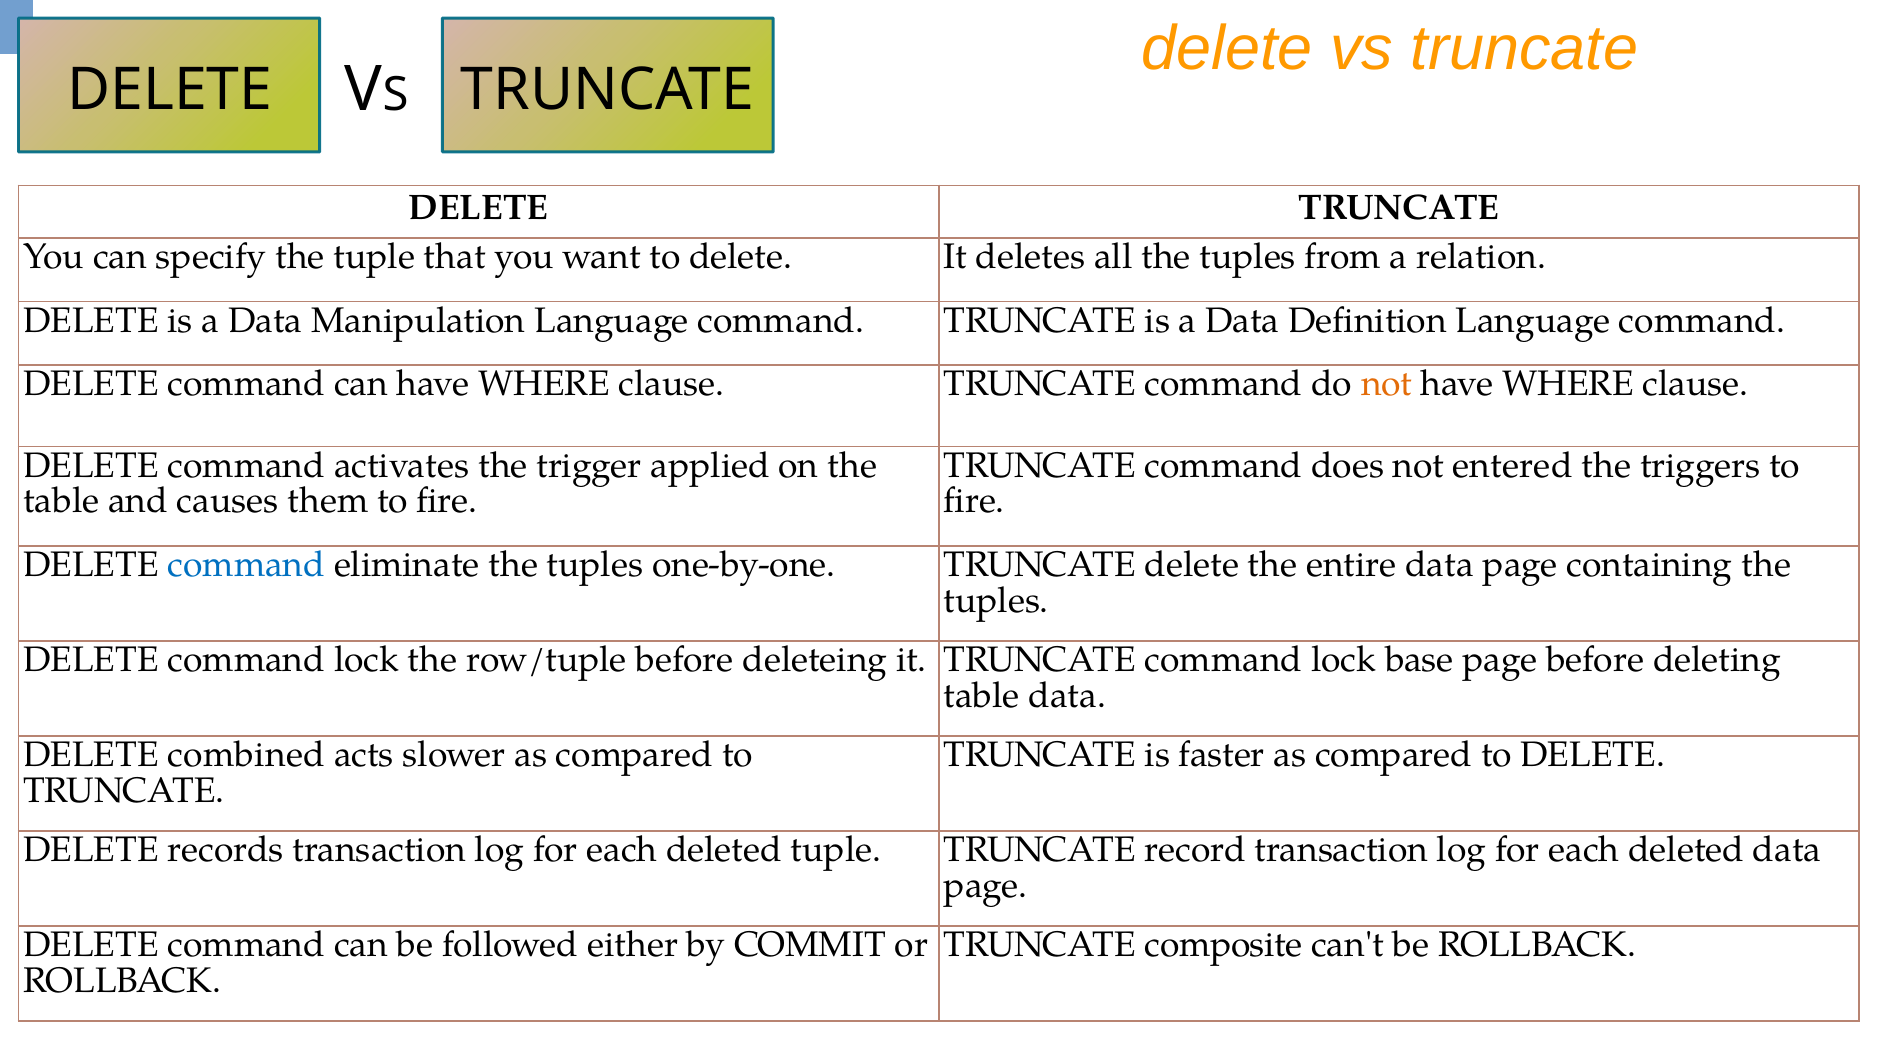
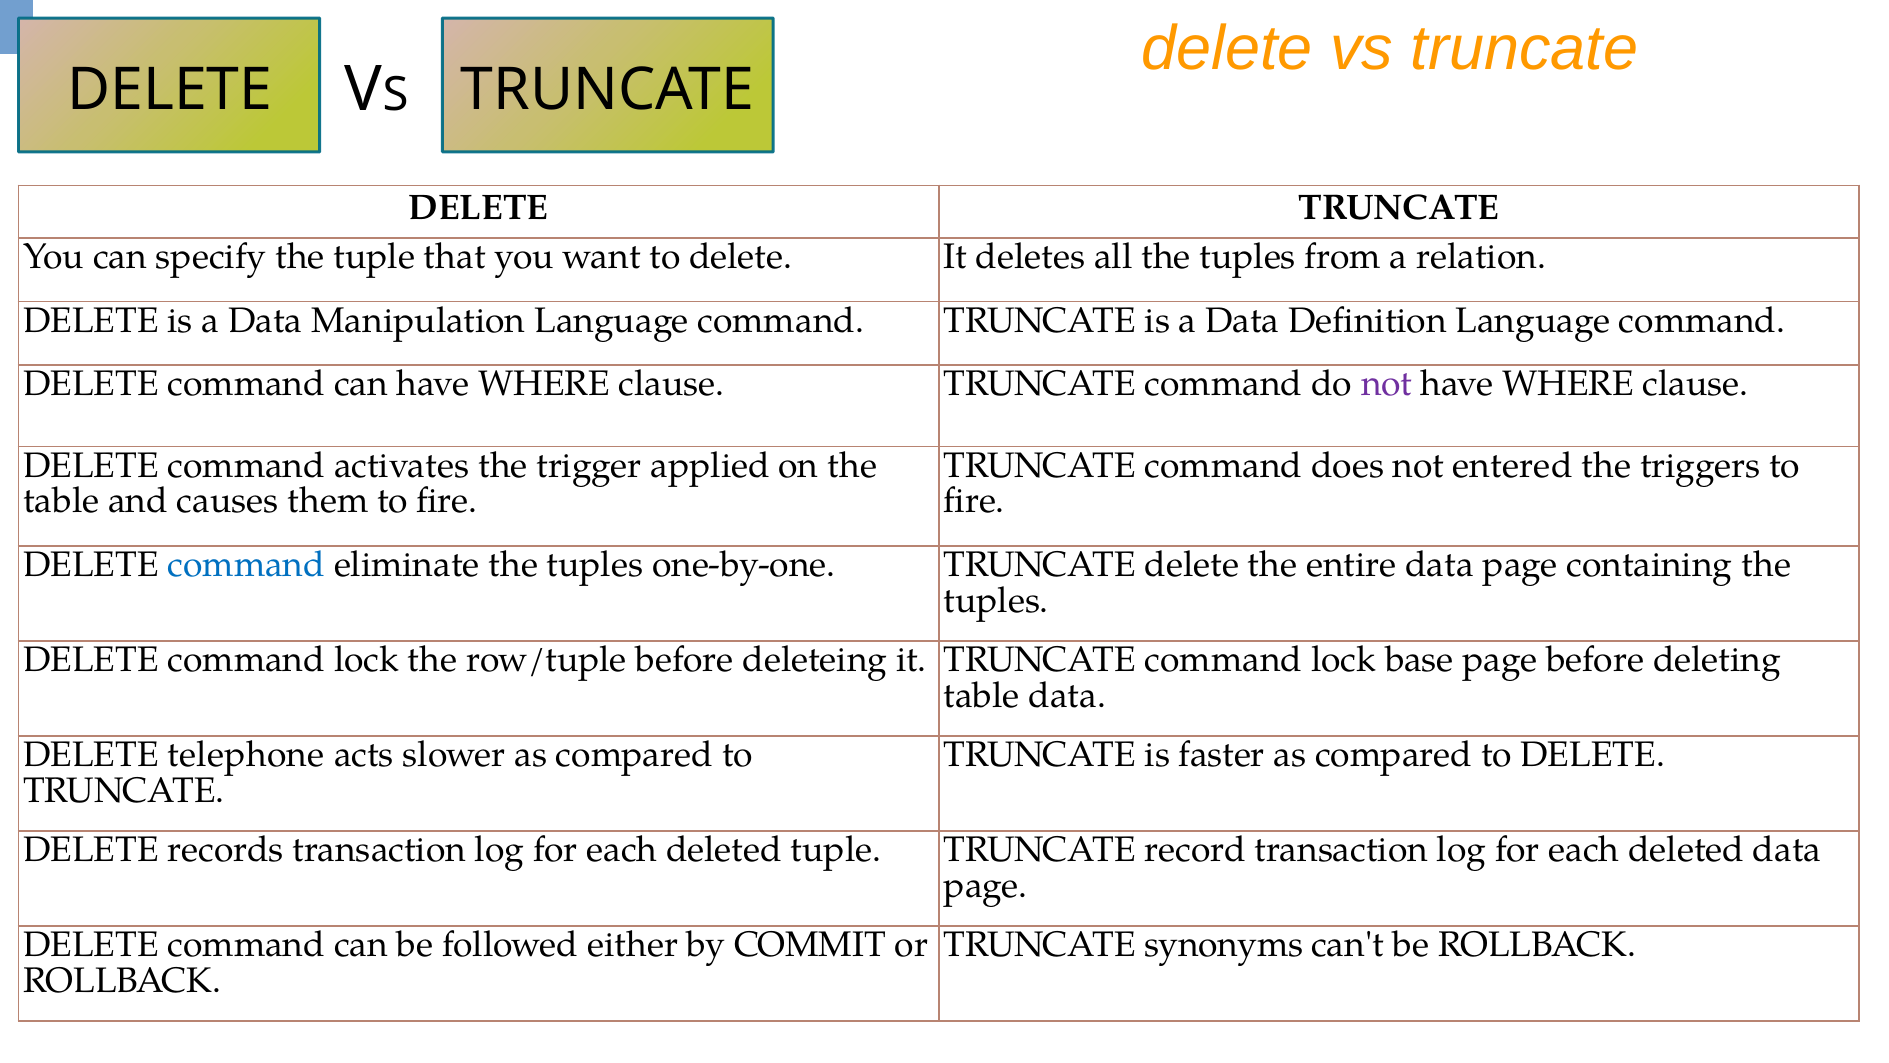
not at (1387, 384) colour: orange -> purple
combined: combined -> telephone
composite: composite -> synonyms
